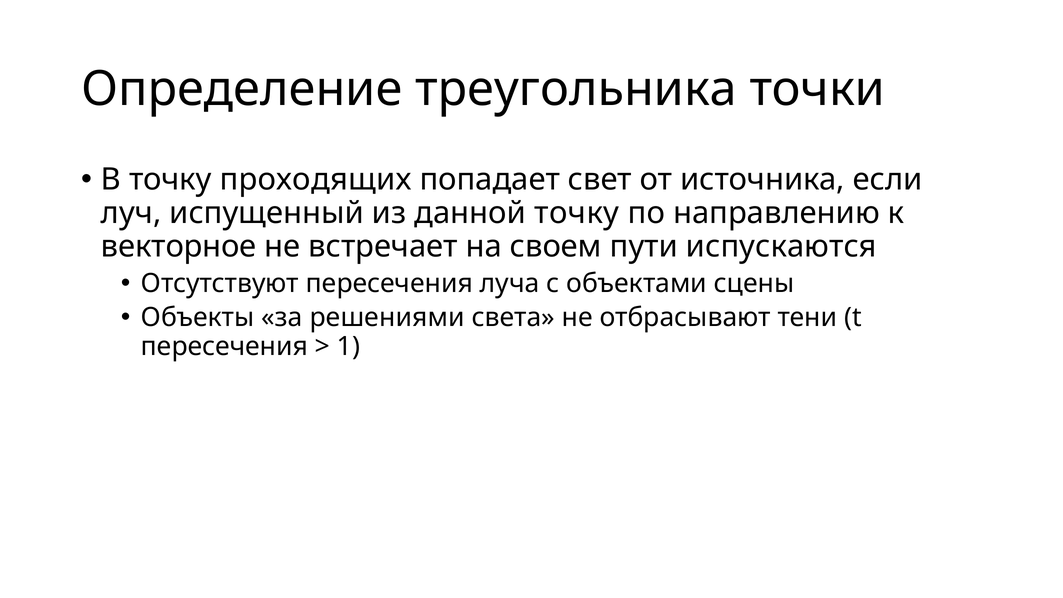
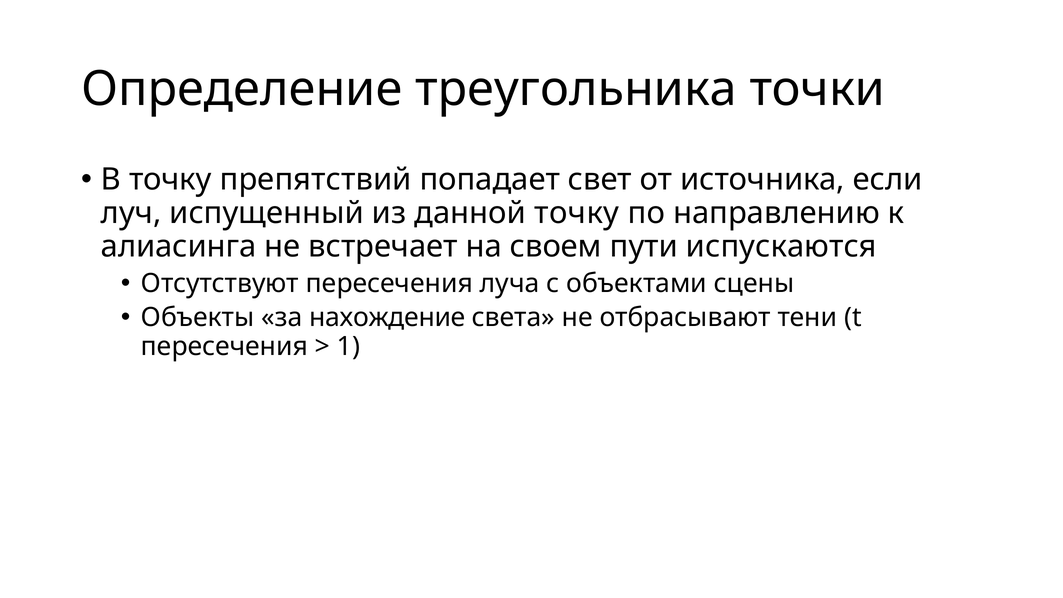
проходящих: проходящих -> препятствий
векторное: векторное -> алиасинга
решениями: решениями -> нахождение
